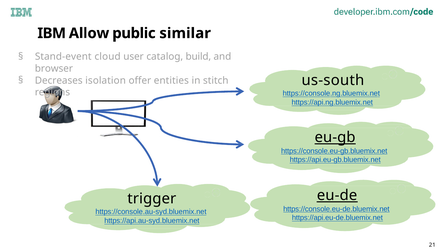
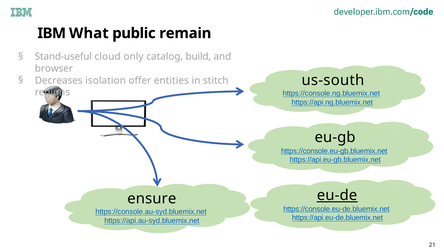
Allow: Allow -> What
similar: similar -> remain
Stand-event: Stand-event -> Stand-useful
user: user -> only
eu-gb underline: present -> none
trigger: trigger -> ensure
